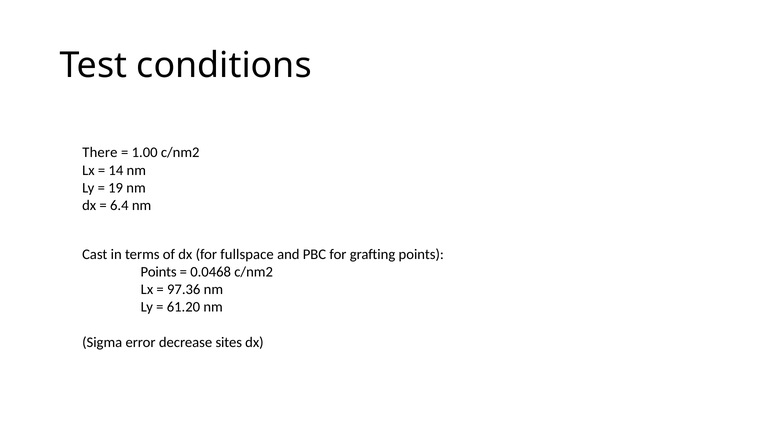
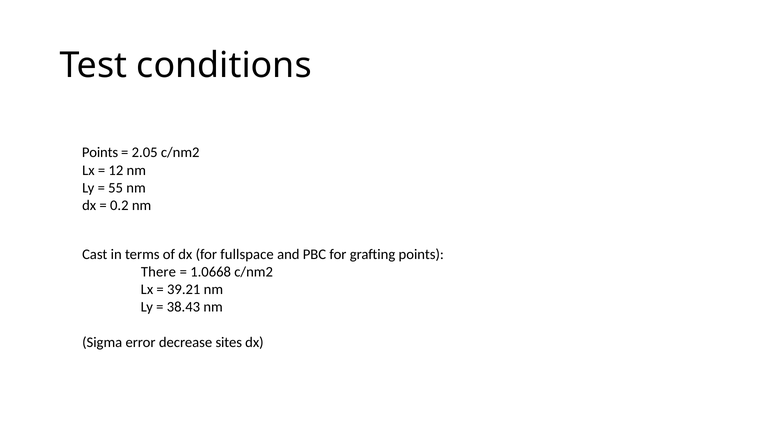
There at (100, 153): There -> Points
1.00: 1.00 -> 2.05
14: 14 -> 12
19: 19 -> 55
6.4: 6.4 -> 0.2
Points at (159, 272): Points -> There
0.0468: 0.0468 -> 1.0668
97.36: 97.36 -> 39.21
61.20: 61.20 -> 38.43
